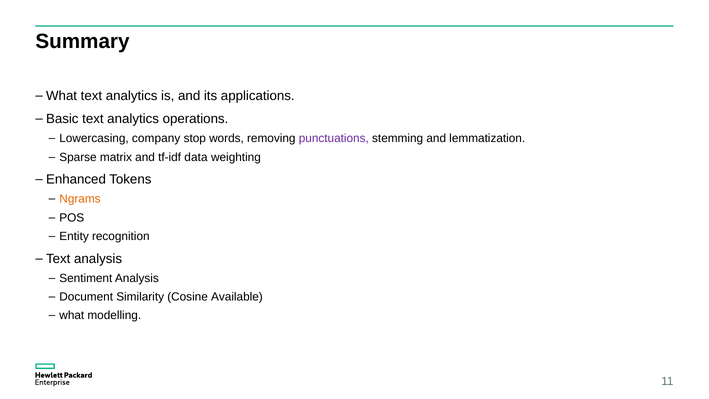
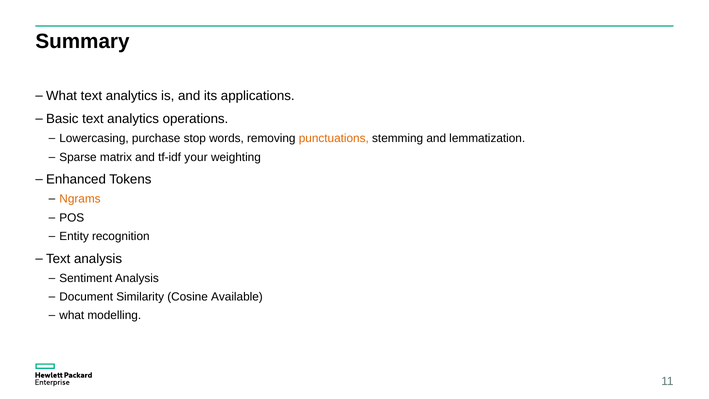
company: company -> purchase
punctuations colour: purple -> orange
data: data -> your
